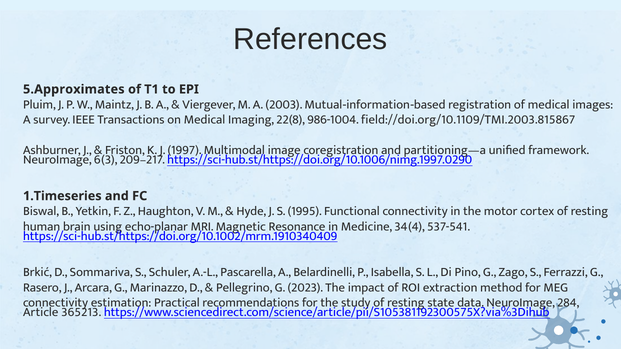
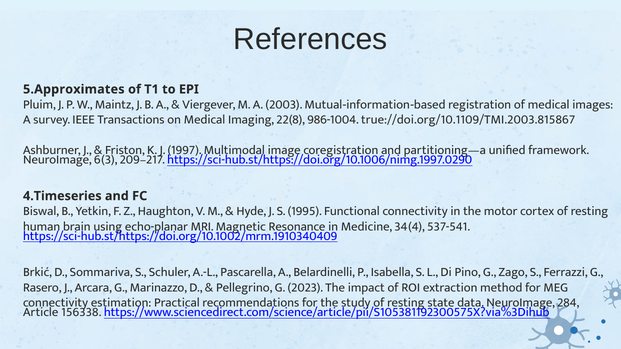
field://doi.org/10.1109/TMI.2003.815867: field://doi.org/10.1109/TMI.2003.815867 -> true://doi.org/10.1109/TMI.2003.815867
1.Timeseries: 1.Timeseries -> 4.Timeseries
365213: 365213 -> 156338
